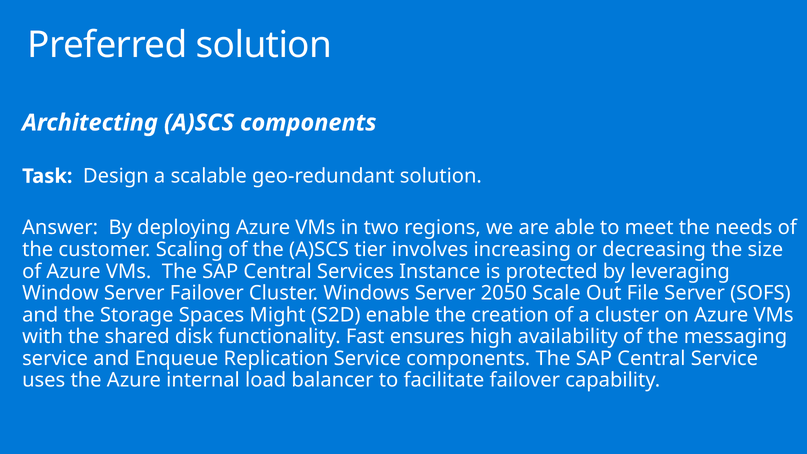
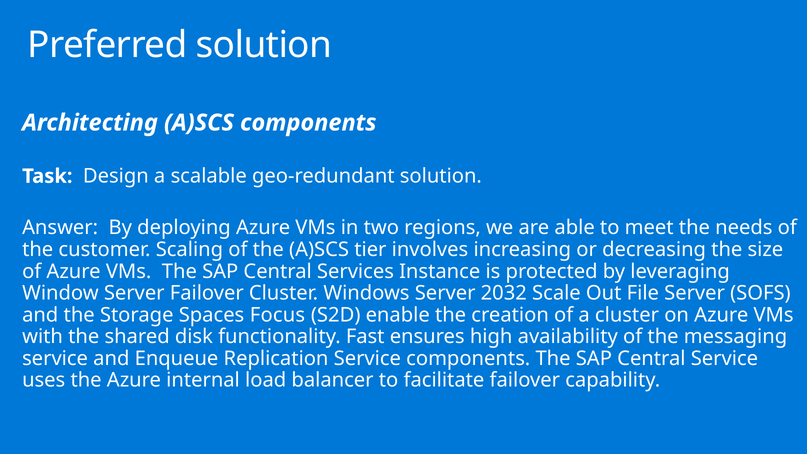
2050: 2050 -> 2032
Might: Might -> Focus
